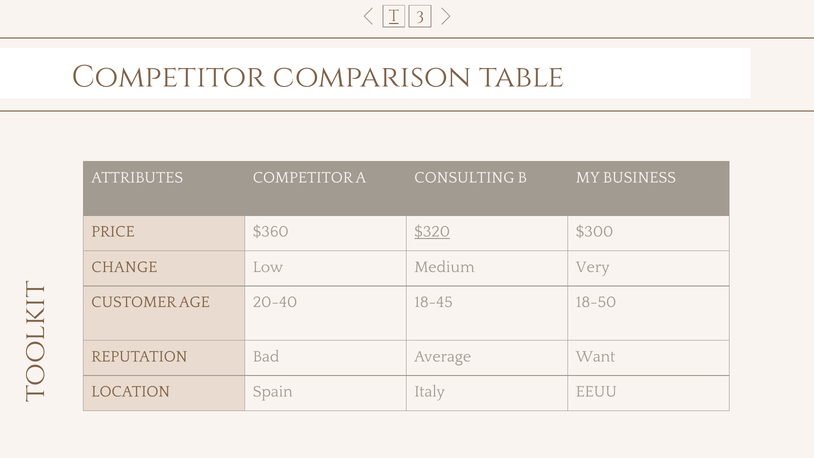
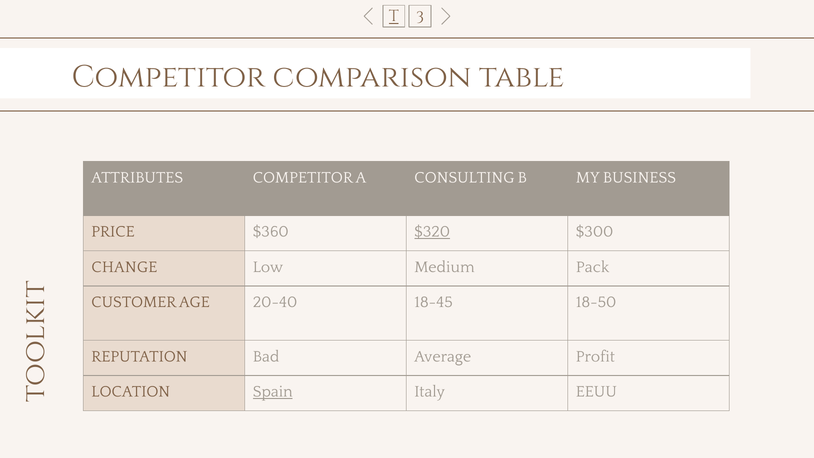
Very: Very -> Pack
Want: Want -> Profit
Spain underline: none -> present
